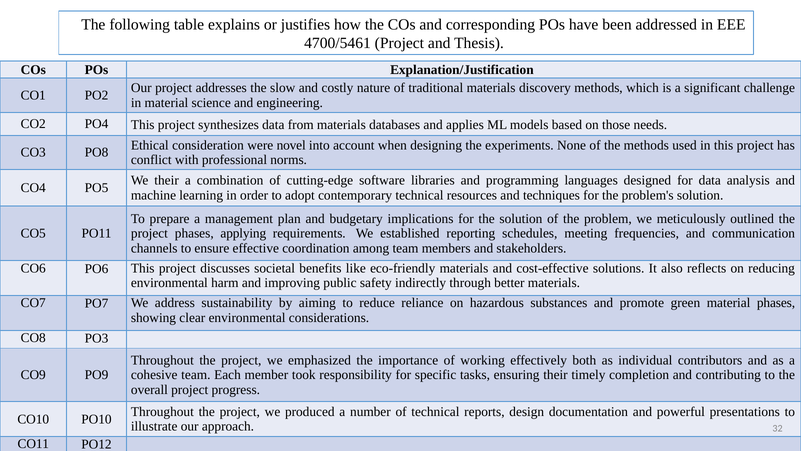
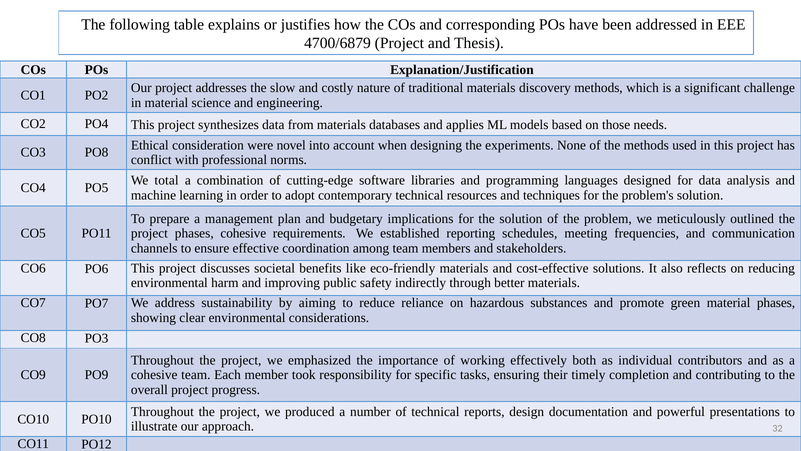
4700/5461: 4700/5461 -> 4700/6879
We their: their -> total
phases applying: applying -> cohesive
